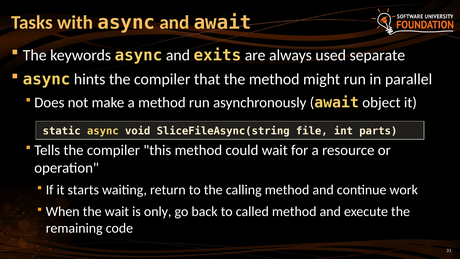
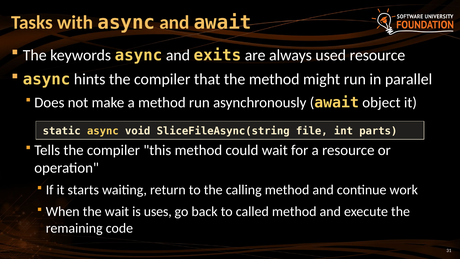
used separate: separate -> resource
only: only -> uses
